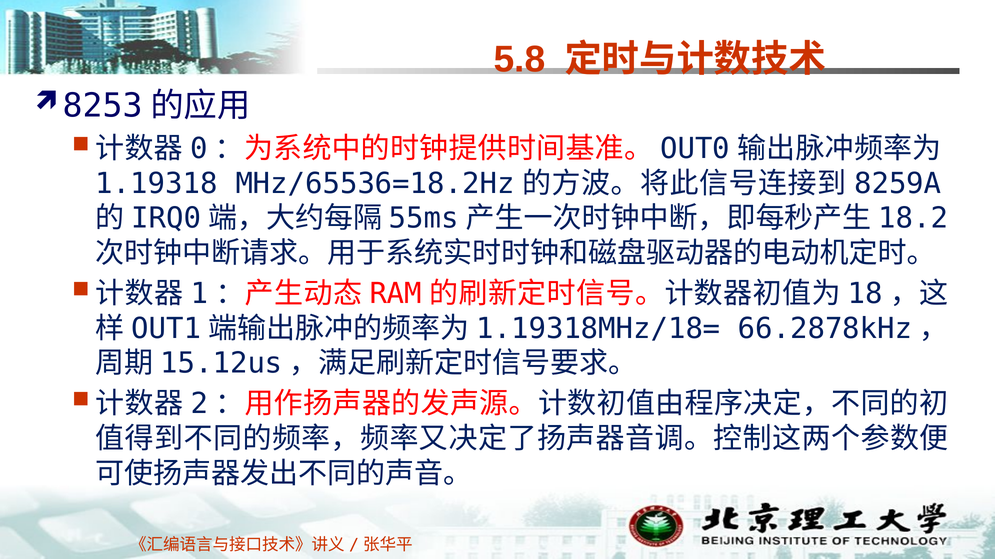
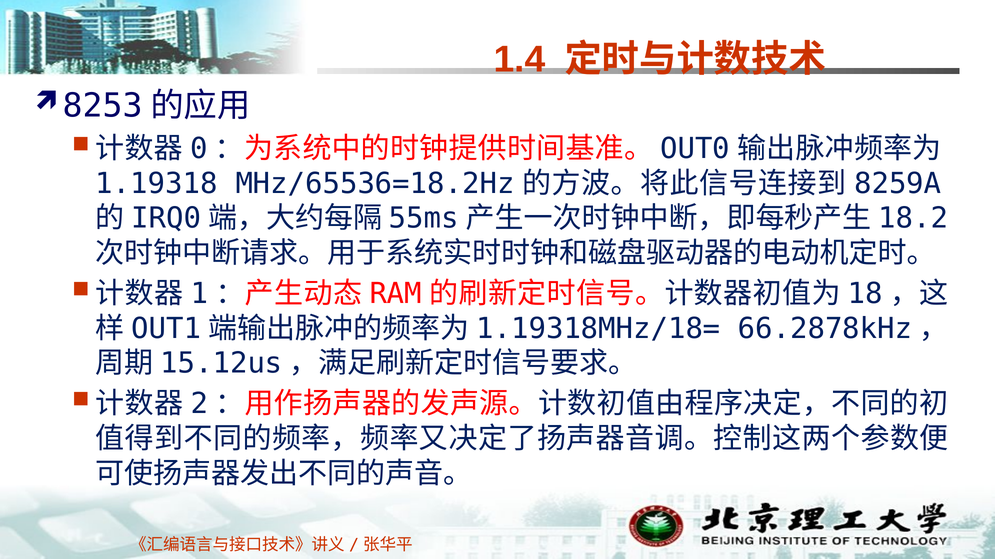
5.8: 5.8 -> 1.4
